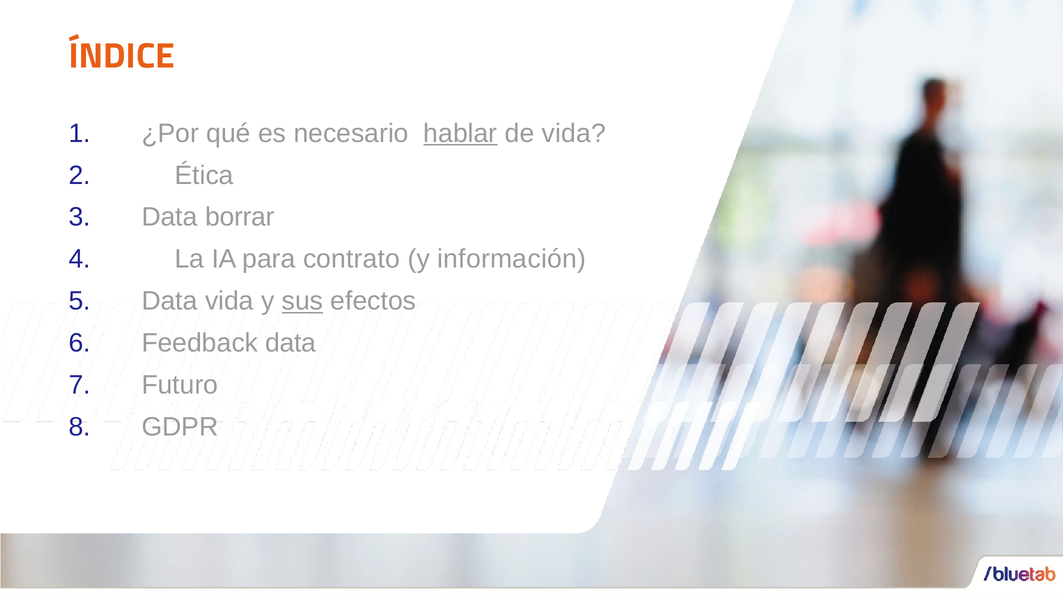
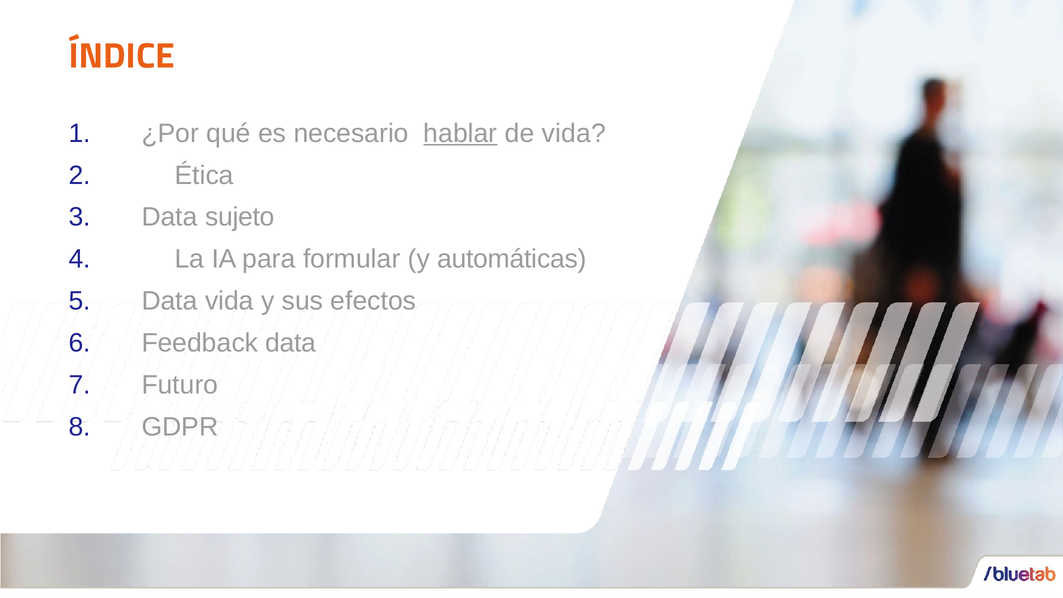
borrar: borrar -> sujeto
contrato: contrato -> formular
información: información -> automáticas
sus underline: present -> none
